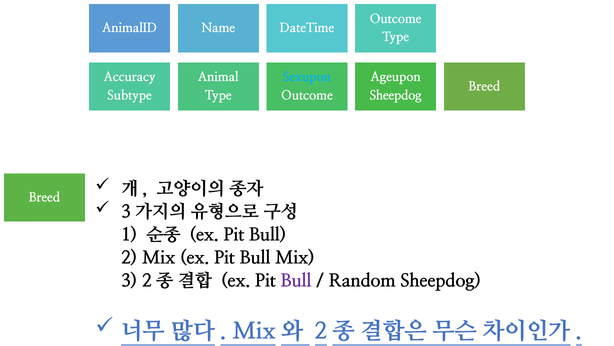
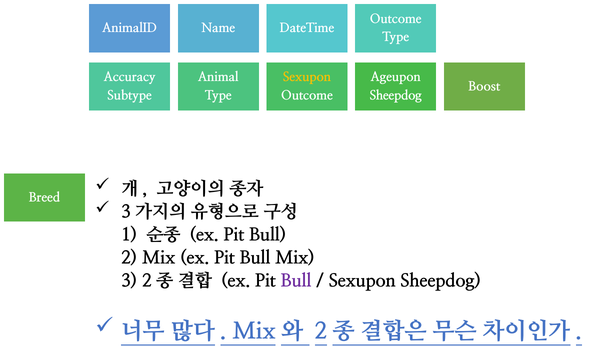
Sexupon at (307, 77) colour: light blue -> yellow
Breed at (484, 86): Breed -> Boost
Random at (362, 280): Random -> Sexupon
